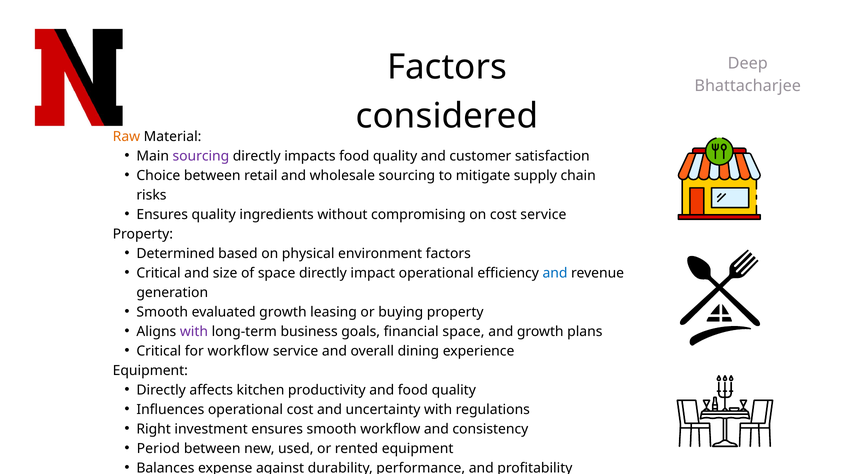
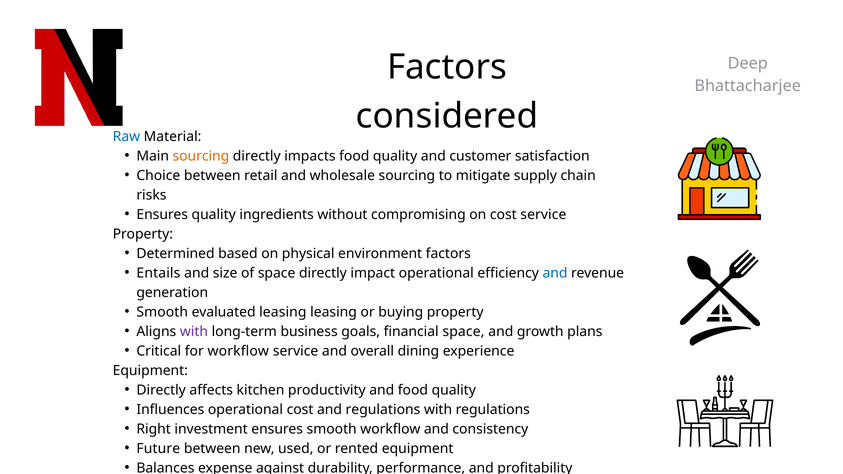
Raw colour: orange -> blue
sourcing at (201, 156) colour: purple -> orange
Critical at (159, 273): Critical -> Entails
evaluated growth: growth -> leasing
and uncertainty: uncertainty -> regulations
Period: Period -> Future
